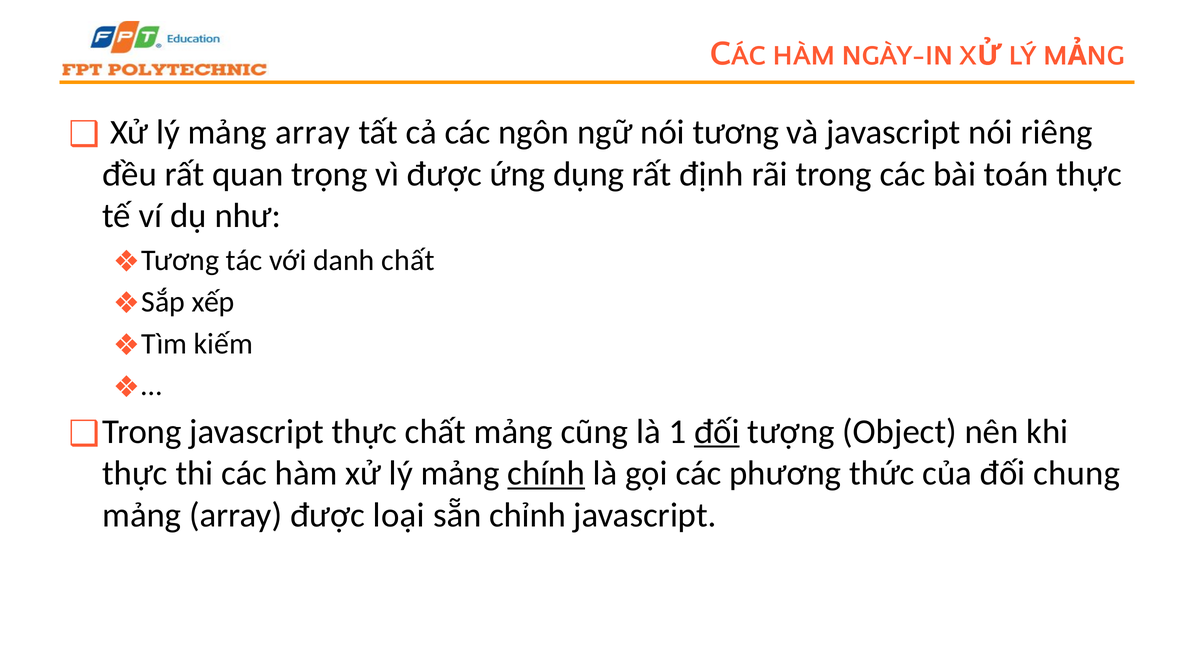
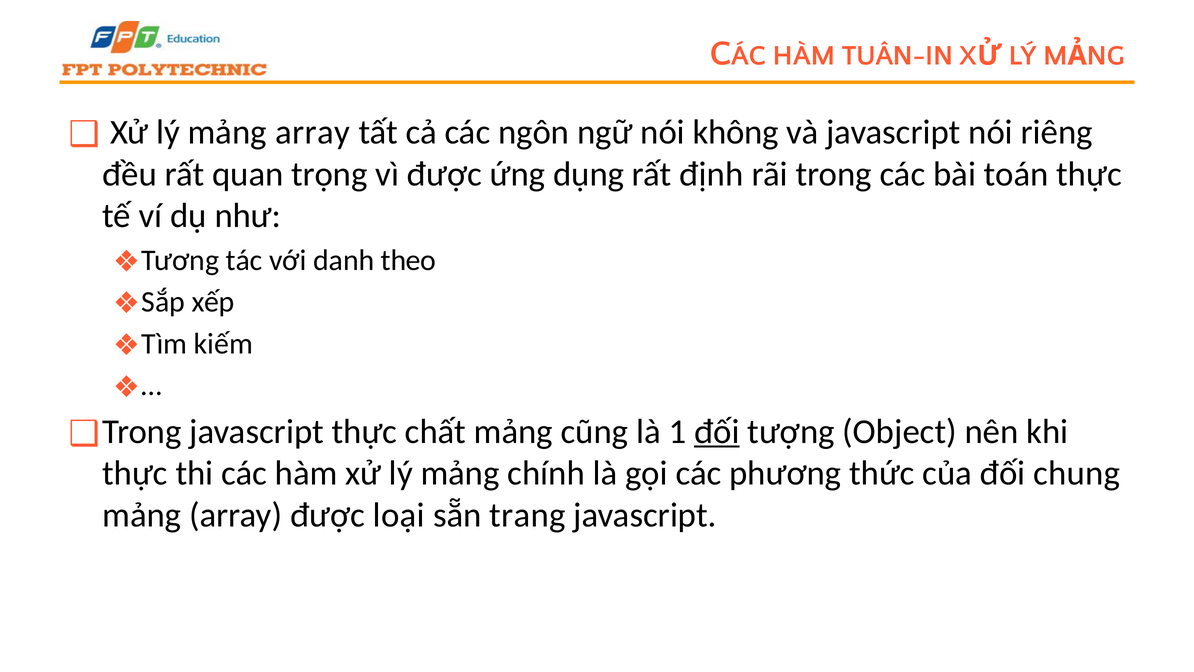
NGÀY-IN: NGÀY-IN -> TUÂN-IN
tương: tương -> không
danh chất: chất -> theo
chính underline: present -> none
chỉnh: chỉnh -> trang
